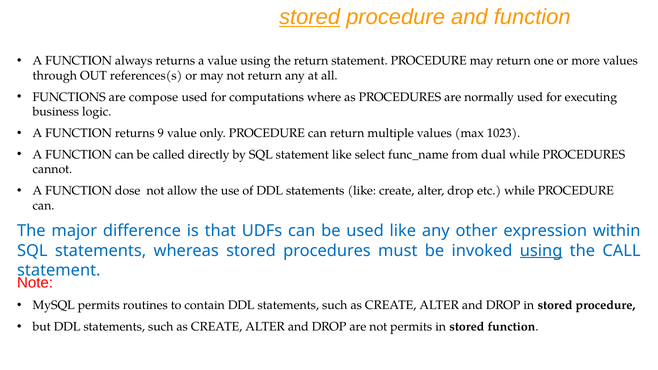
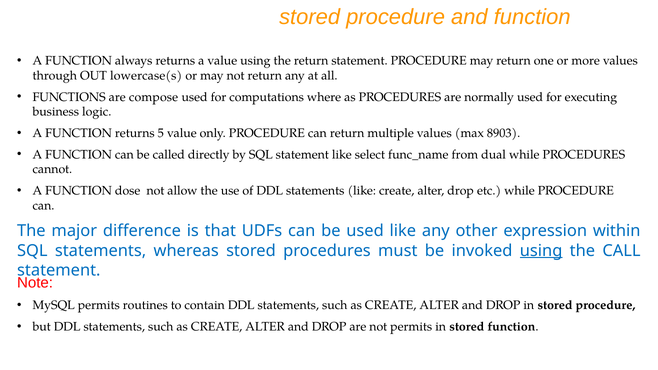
stored at (310, 17) underline: present -> none
references(s: references(s -> lowercase(s
9: 9 -> 5
1023: 1023 -> 8903
